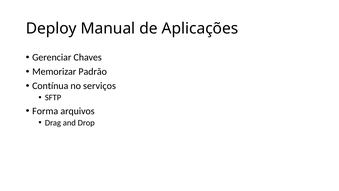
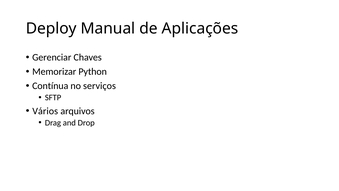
Padrão: Padrão -> Python
Forma: Forma -> Vários
